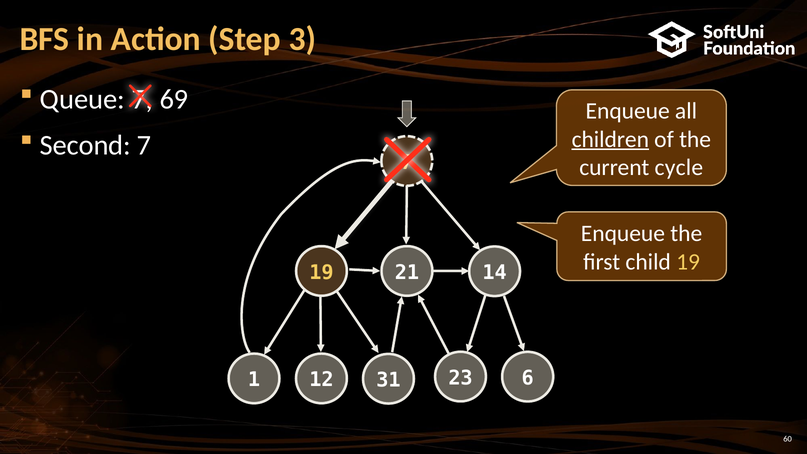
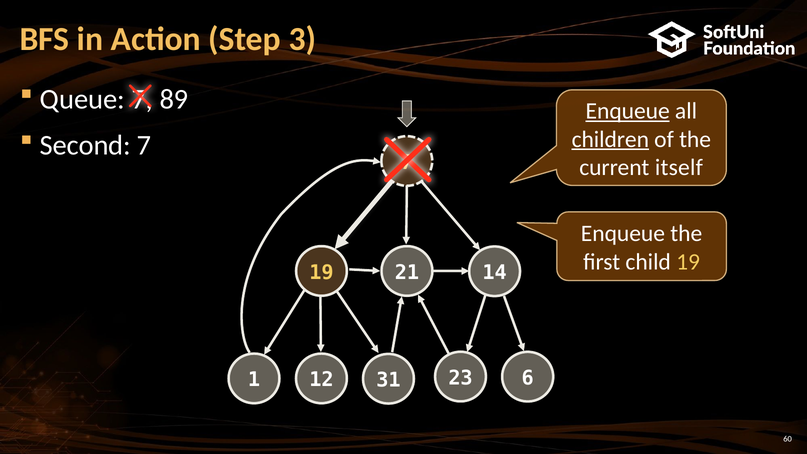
69: 69 -> 89
Enqueue at (628, 111) underline: none -> present
cycle: cycle -> itself
